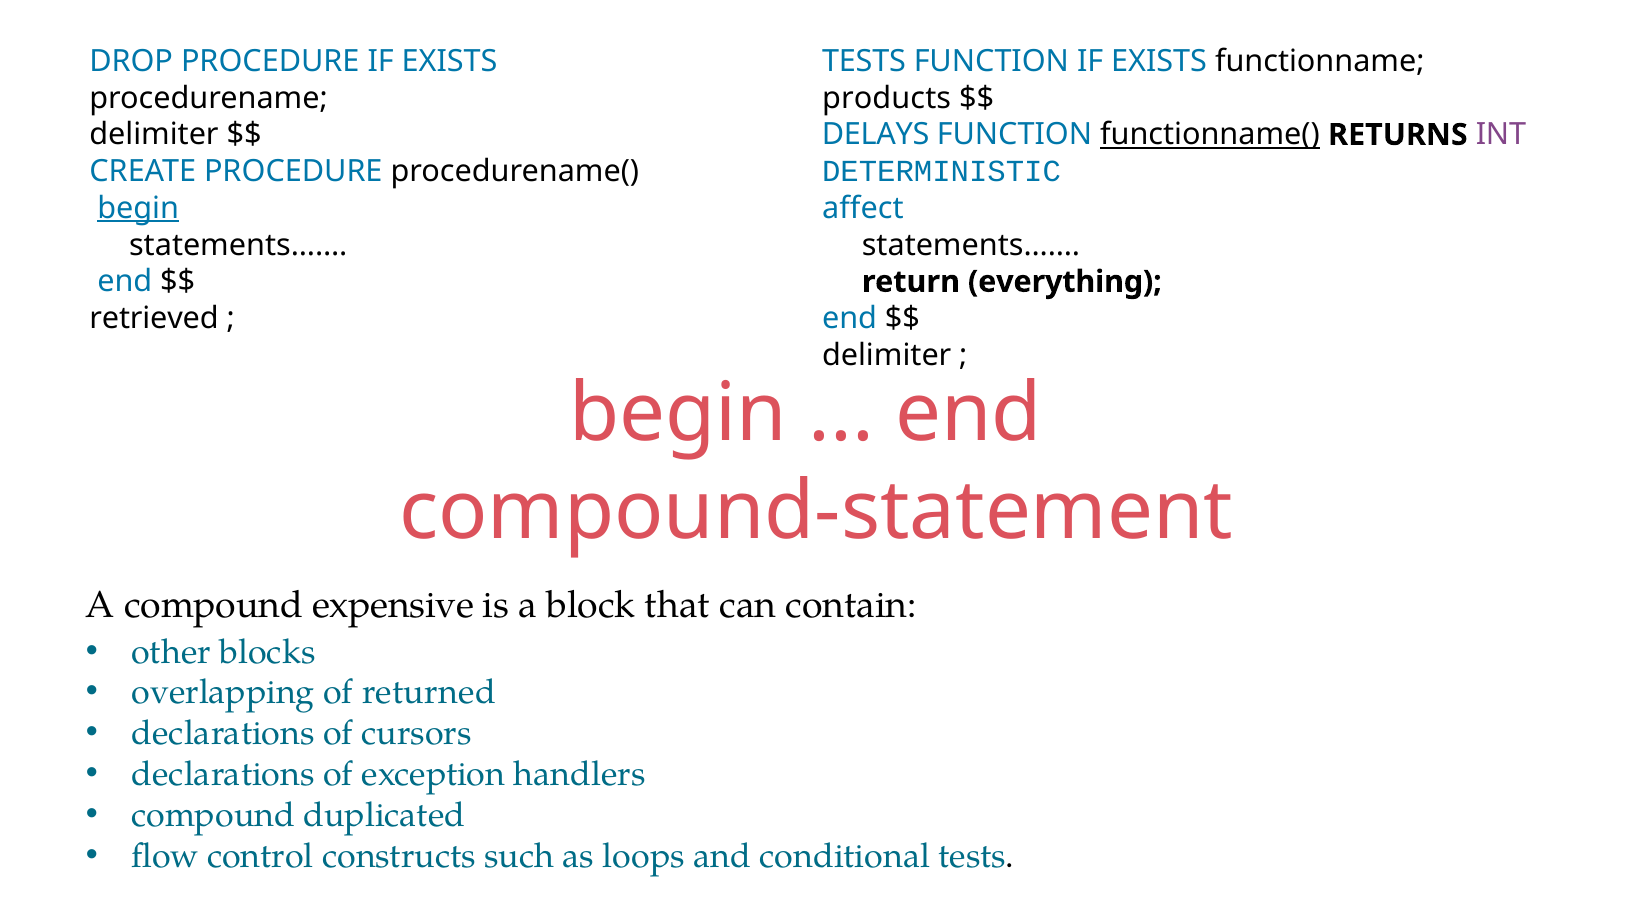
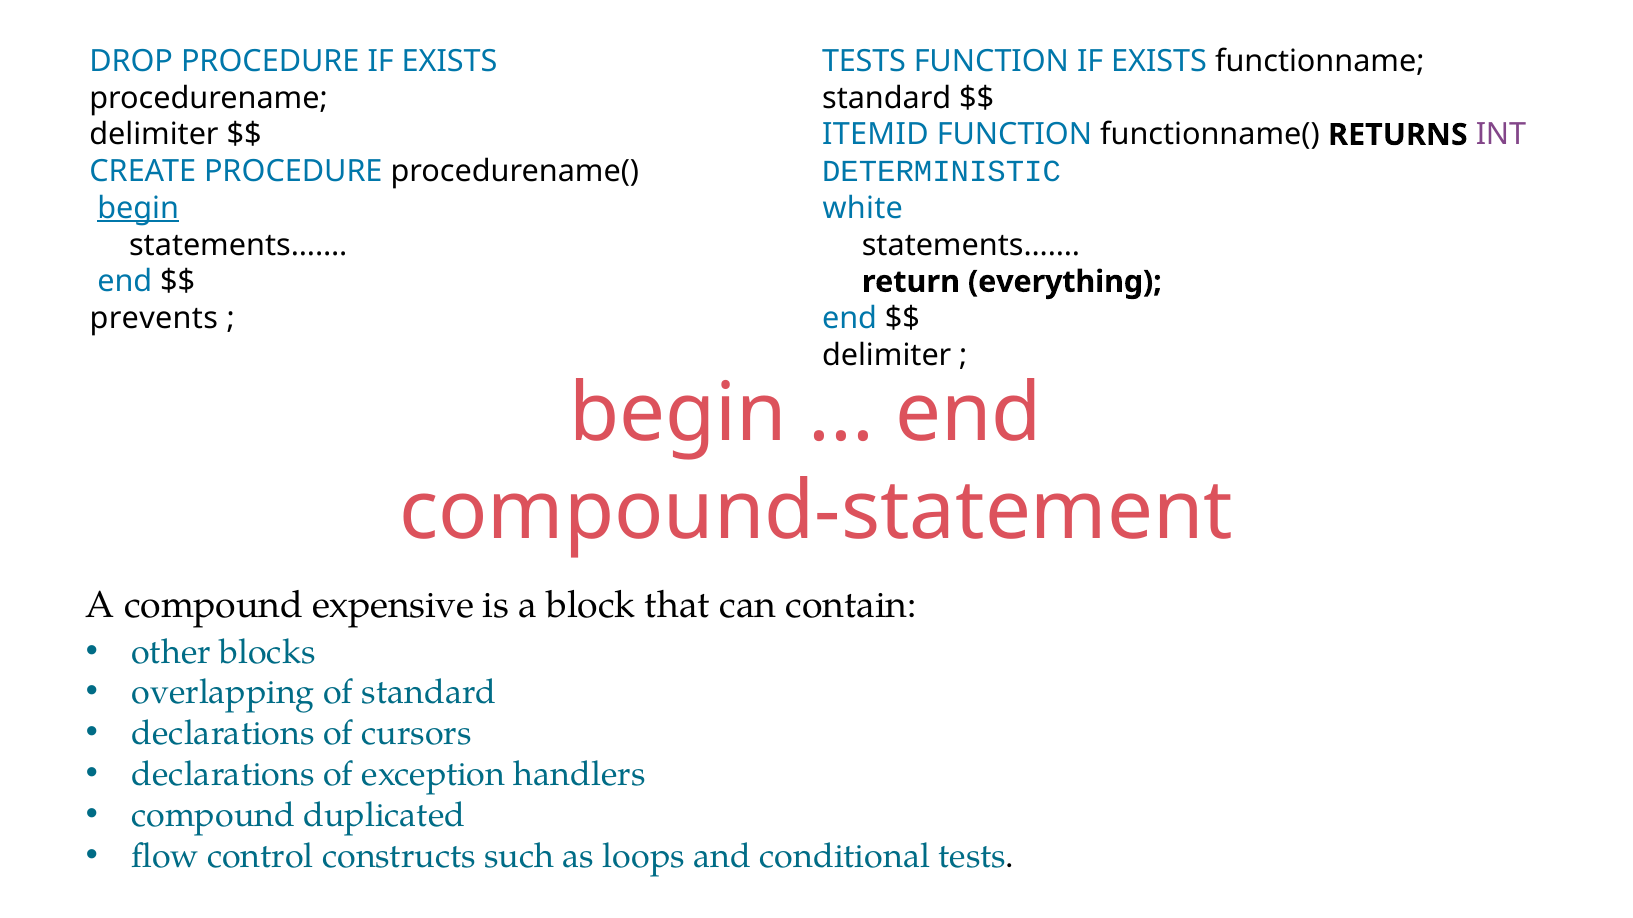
products at (887, 98): products -> standard
DELAYS: DELAYS -> ITEMID
functionname( underline: present -> none
affect: affect -> white
retrieved: retrieved -> prevents
of returned: returned -> standard
